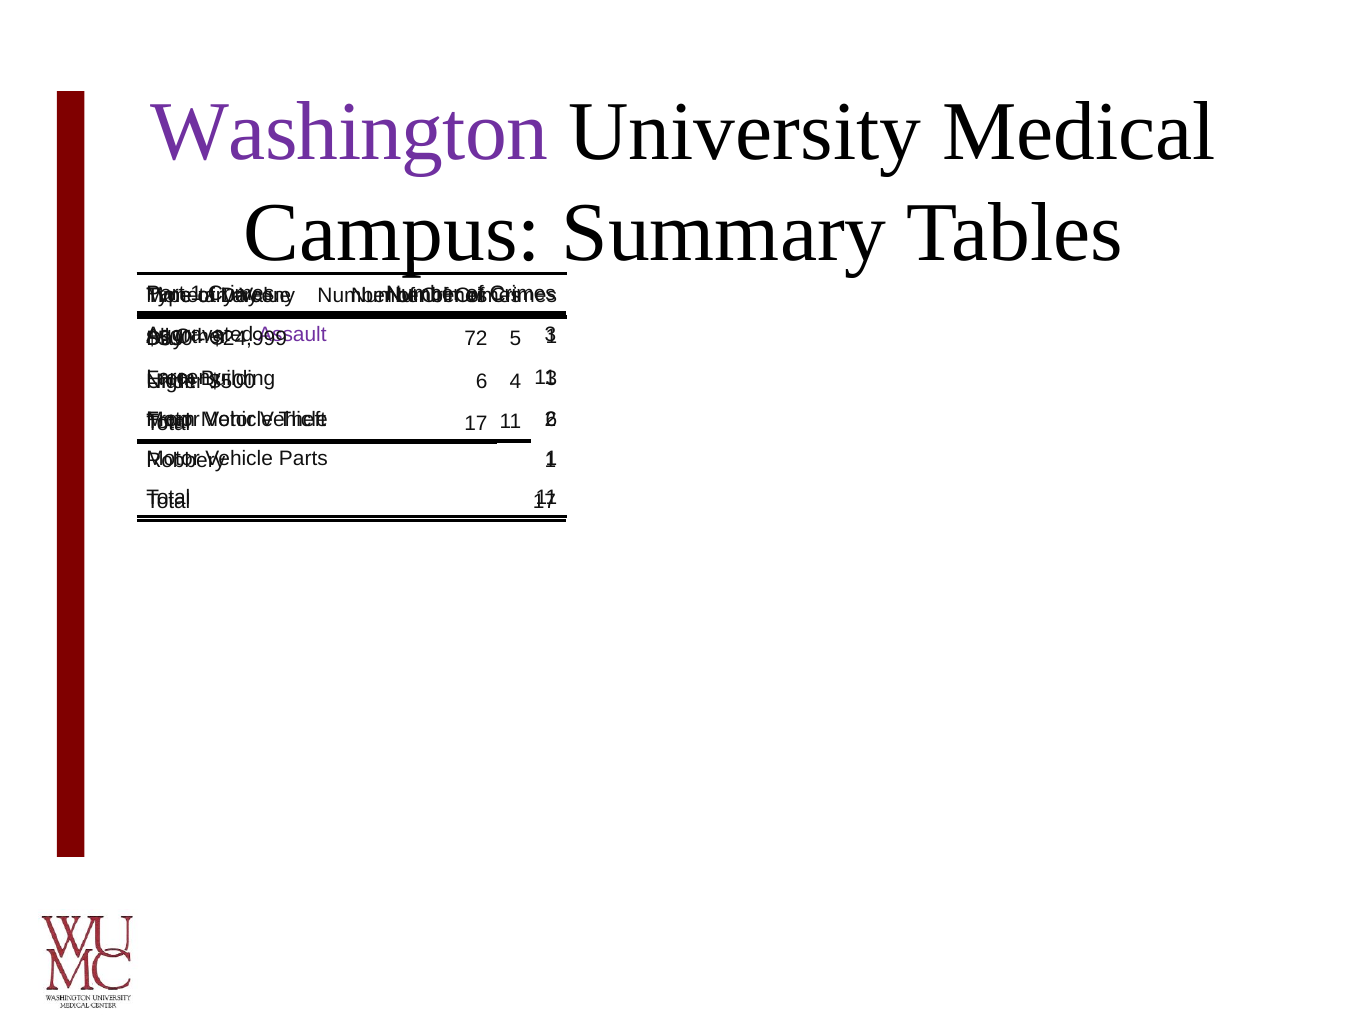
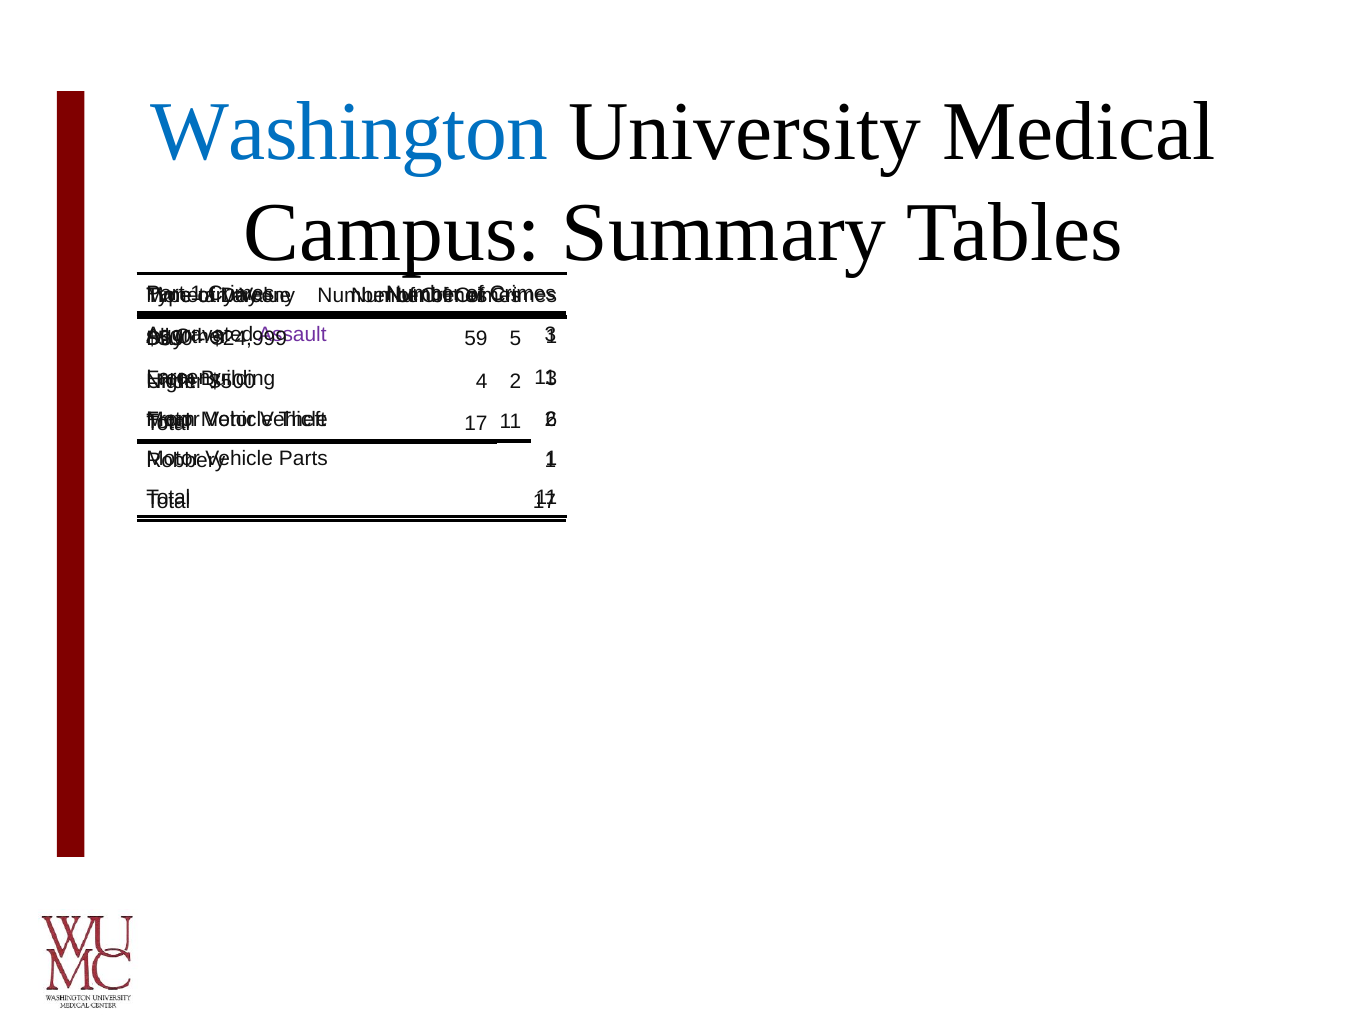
Washington colour: purple -> blue
72: 72 -> 59
4 at (515, 381): 4 -> 2
6 at (482, 382): 6 -> 4
